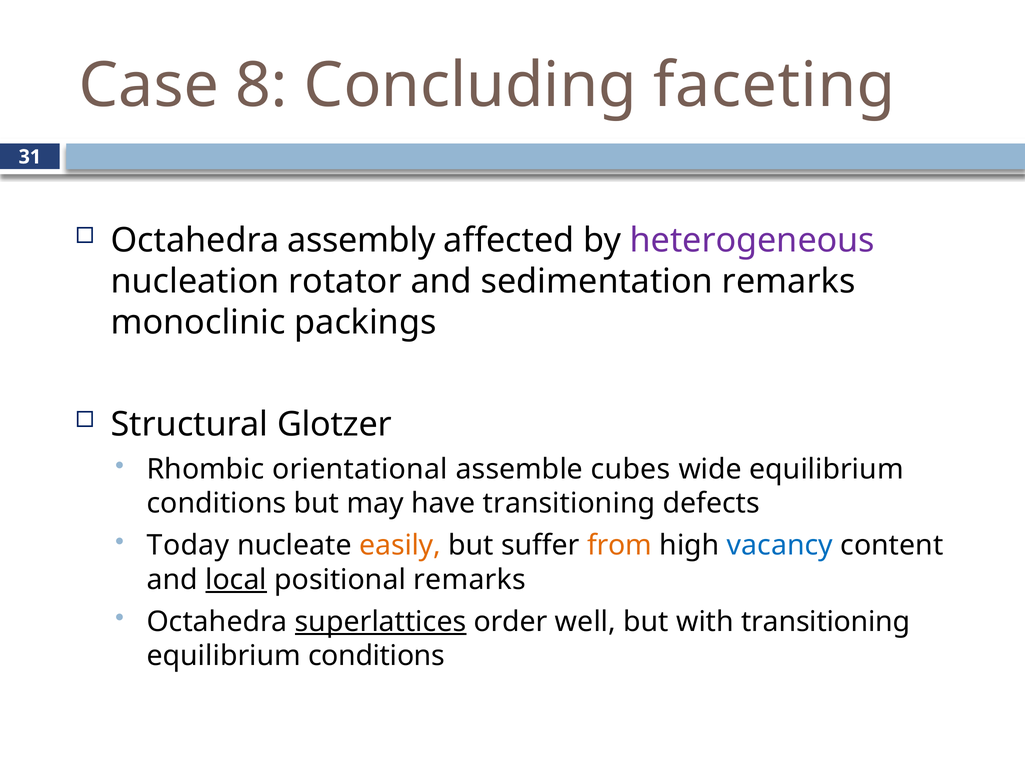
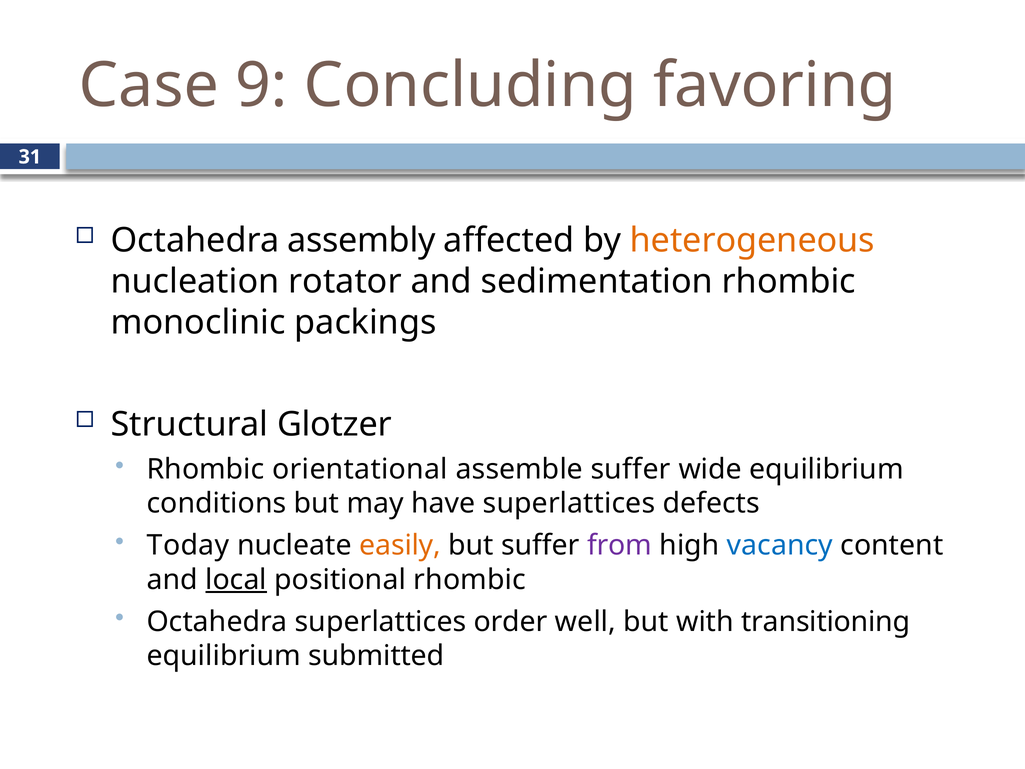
8: 8 -> 9
faceting: faceting -> favoring
heterogeneous colour: purple -> orange
sedimentation remarks: remarks -> rhombic
assemble cubes: cubes -> suffer
have transitioning: transitioning -> superlattices
from colour: orange -> purple
positional remarks: remarks -> rhombic
superlattices at (381, 622) underline: present -> none
conditions at (376, 656): conditions -> submitted
